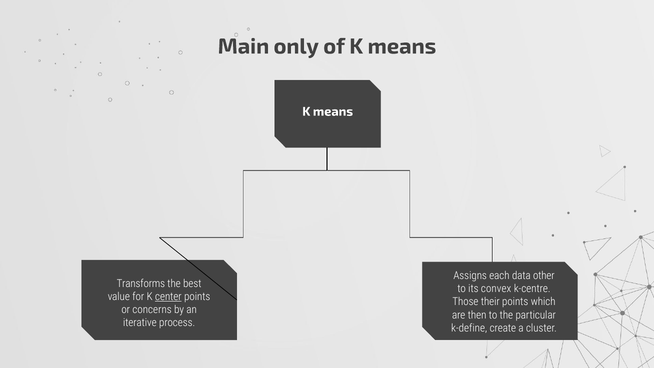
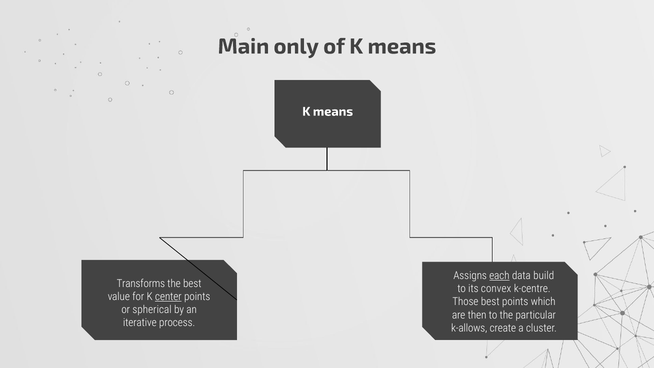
each underline: none -> present
other: other -> build
Those their: their -> best
concerns: concerns -> spherical
k-define: k-define -> k-allows
